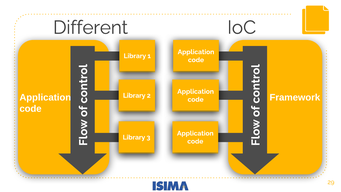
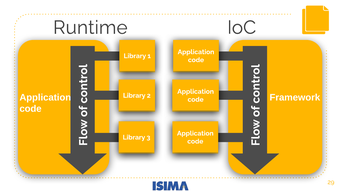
Different: Different -> Runtime
